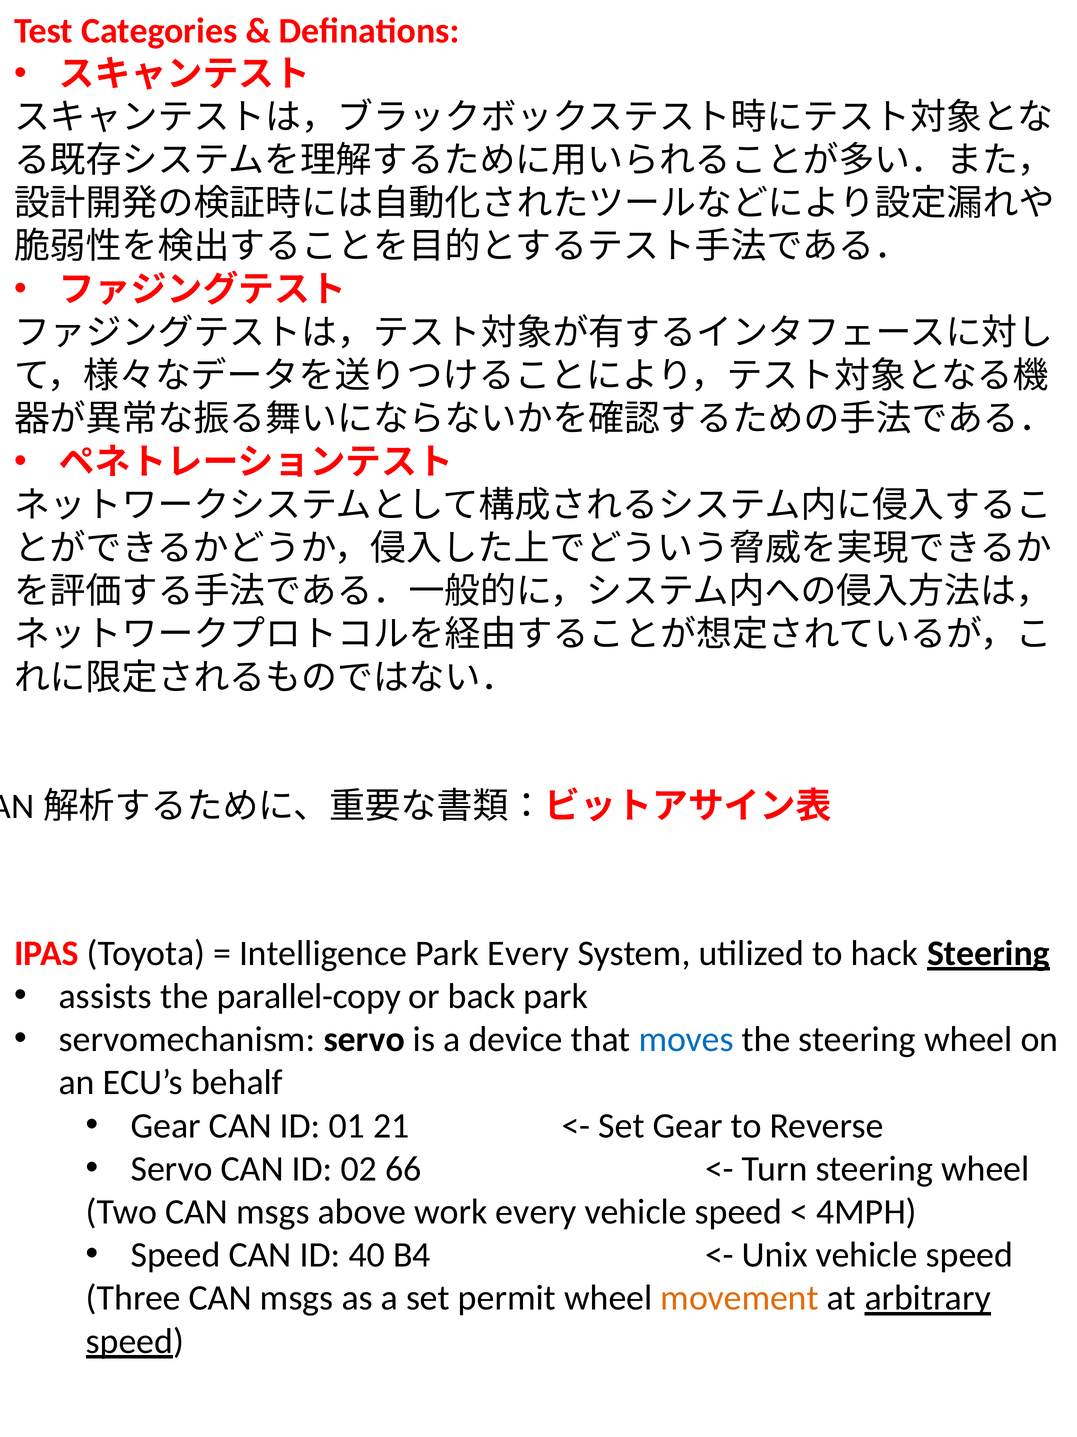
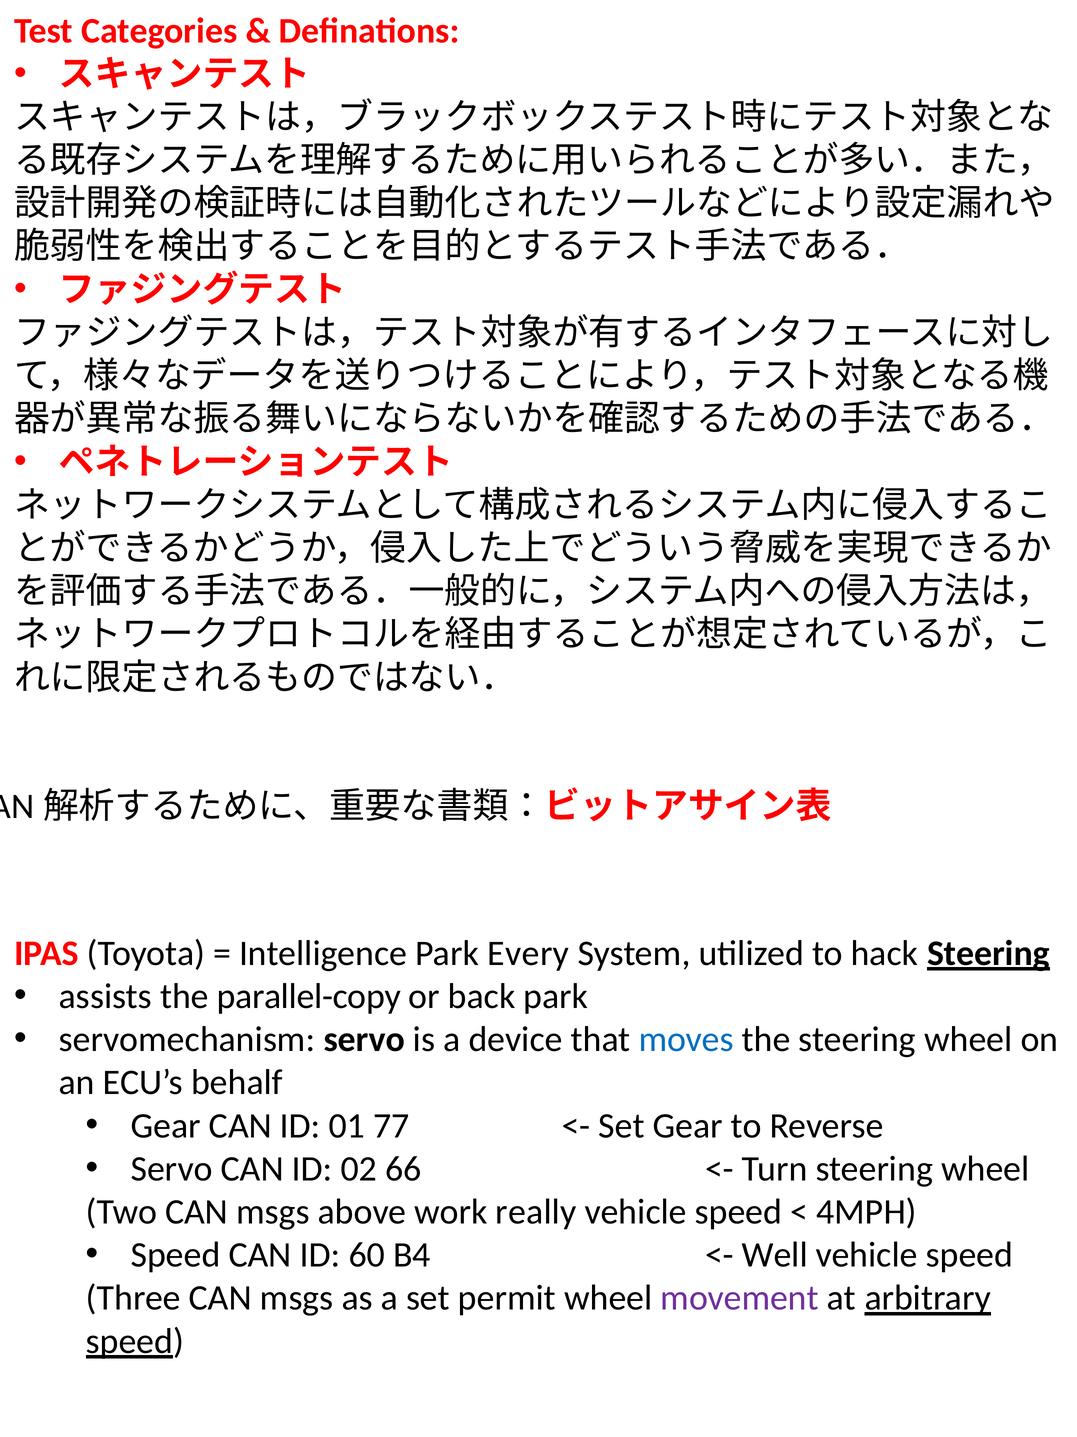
21: 21 -> 77
work every: every -> really
40: 40 -> 60
Unix: Unix -> Well
movement colour: orange -> purple
